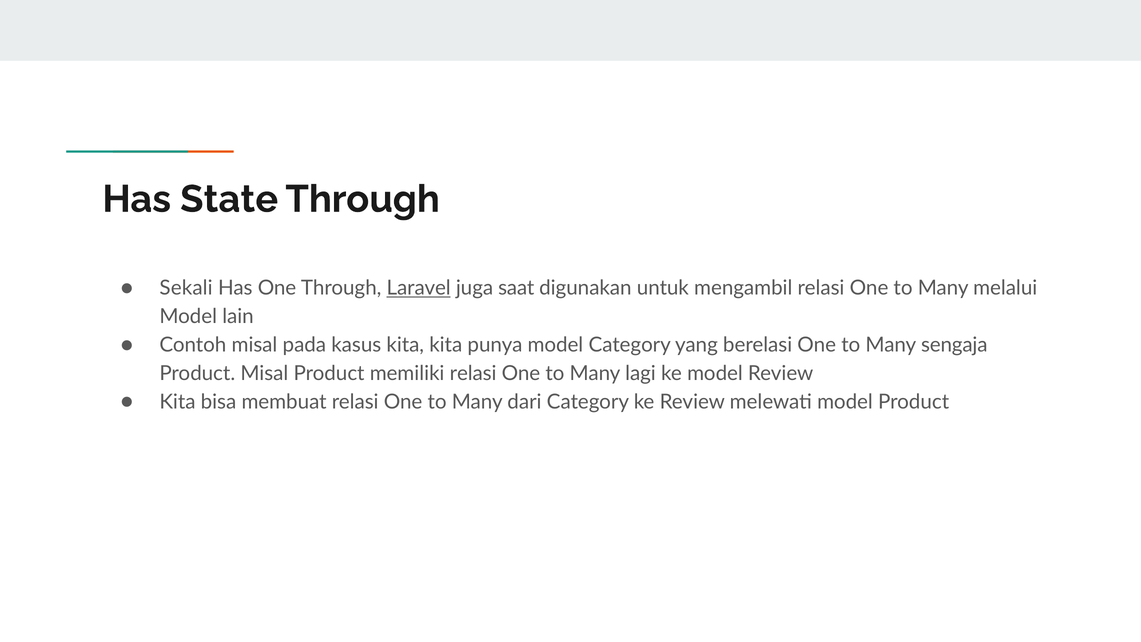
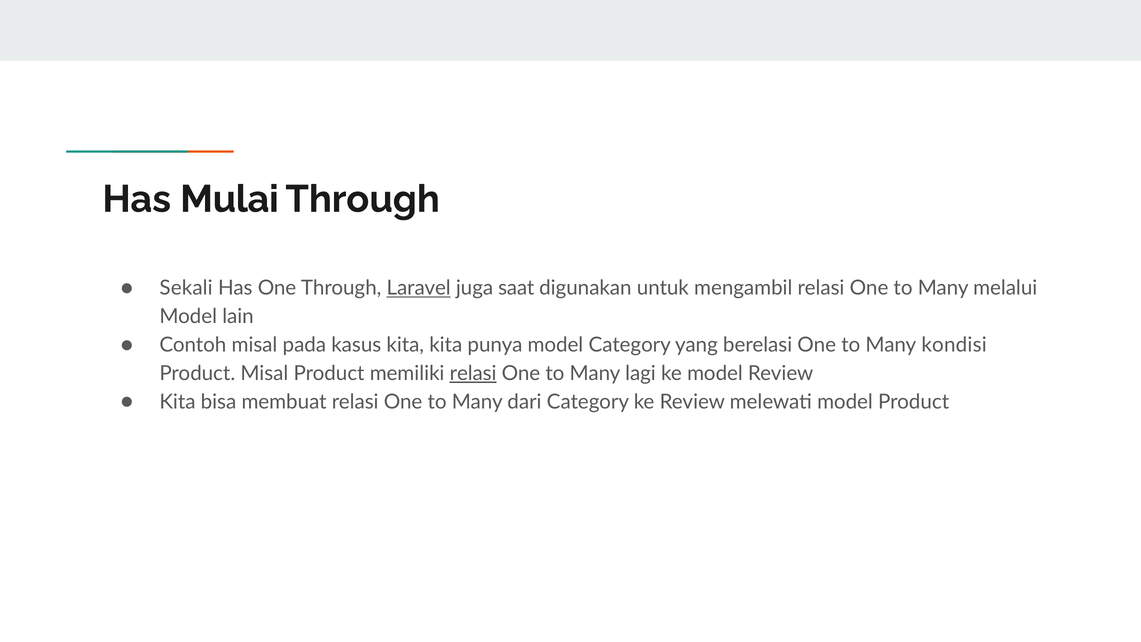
State: State -> Mulai
sengaja: sengaja -> kondisi
relasi at (473, 373) underline: none -> present
